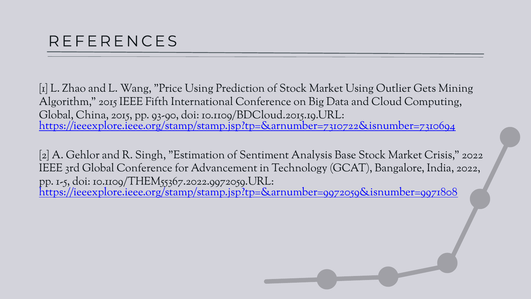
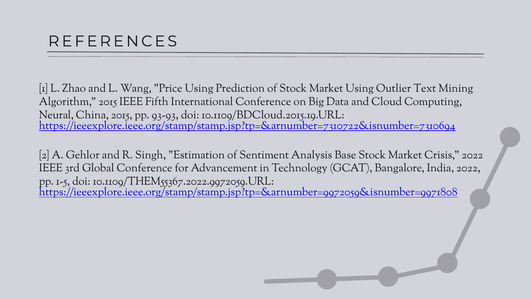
Gets: Gets -> Text
Global at (56, 115): Global -> Neural
93-90: 93-90 -> 93-93
